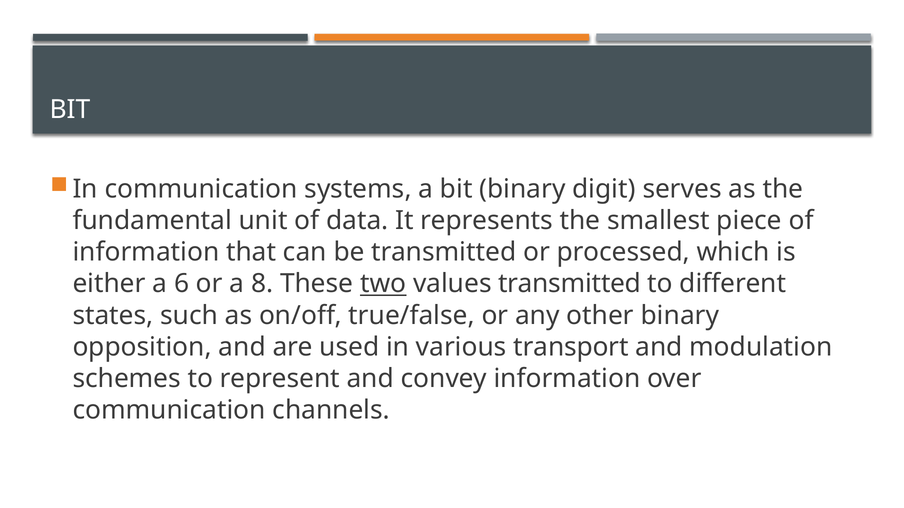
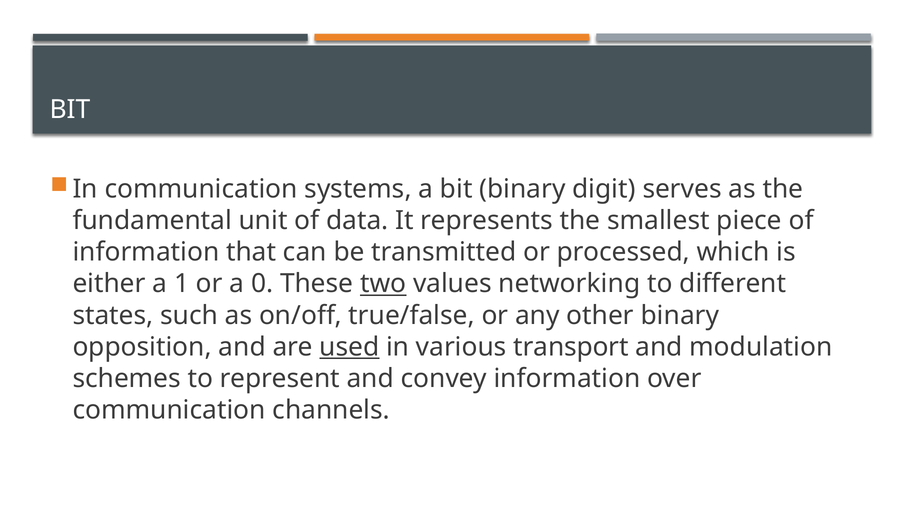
6: 6 -> 1
8: 8 -> 0
values transmitted: transmitted -> networking
used underline: none -> present
